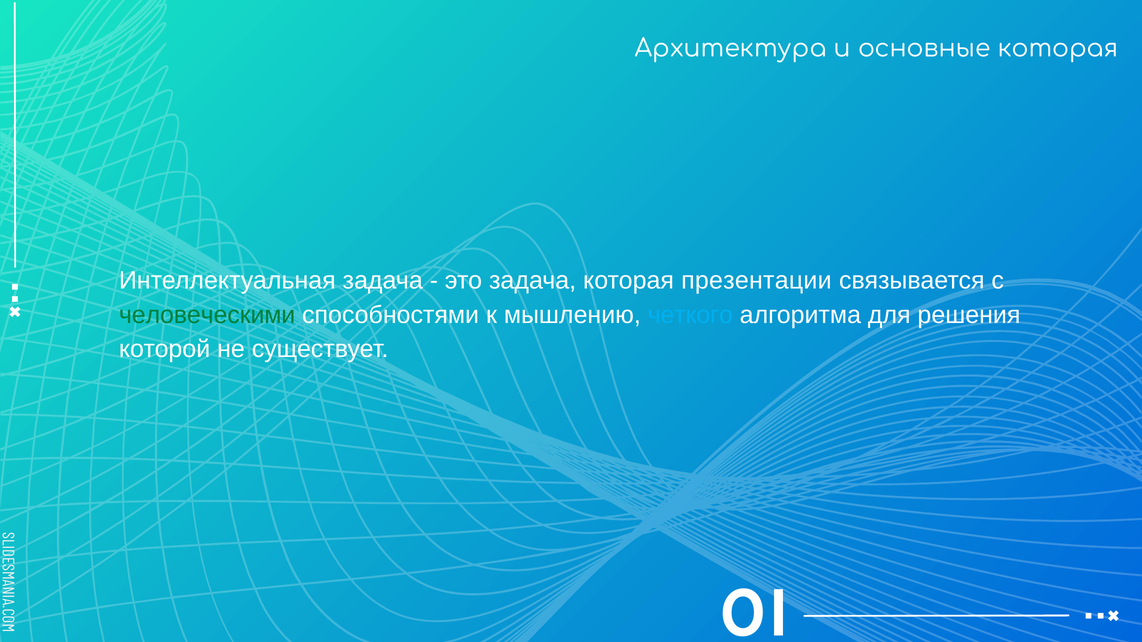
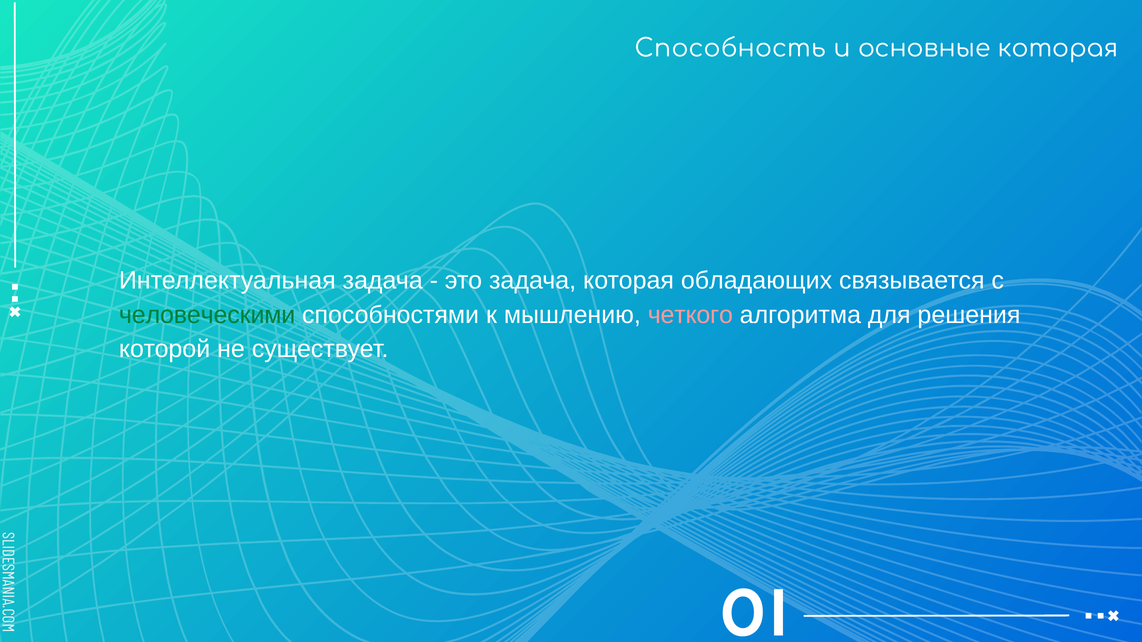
Архитектура: Архитектура -> Способность
презентации: презентации -> обладающих
четкого colour: light blue -> pink
